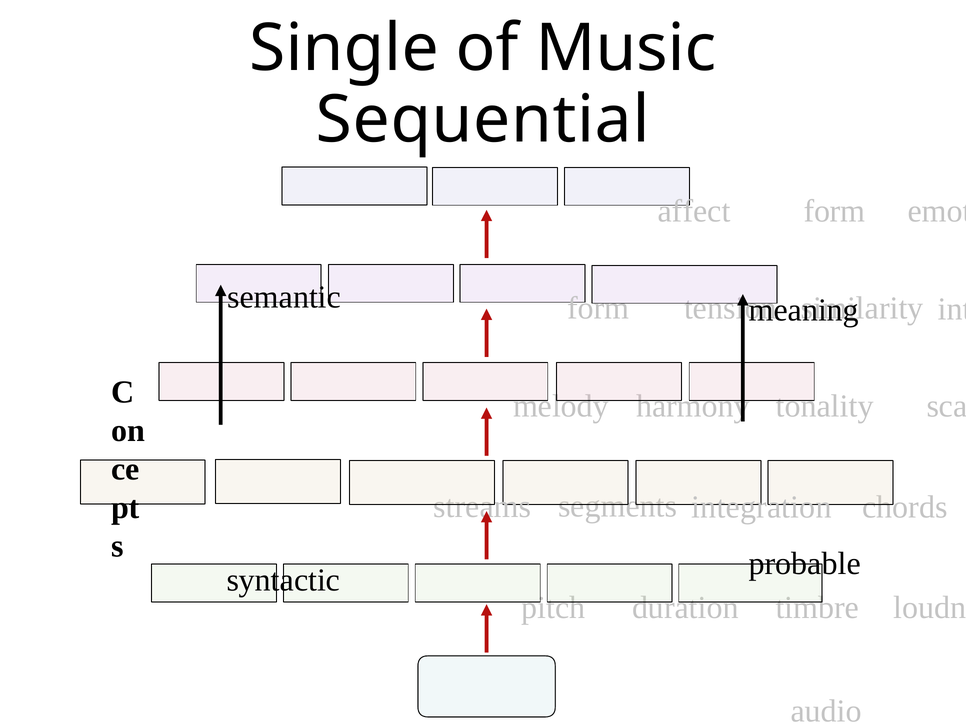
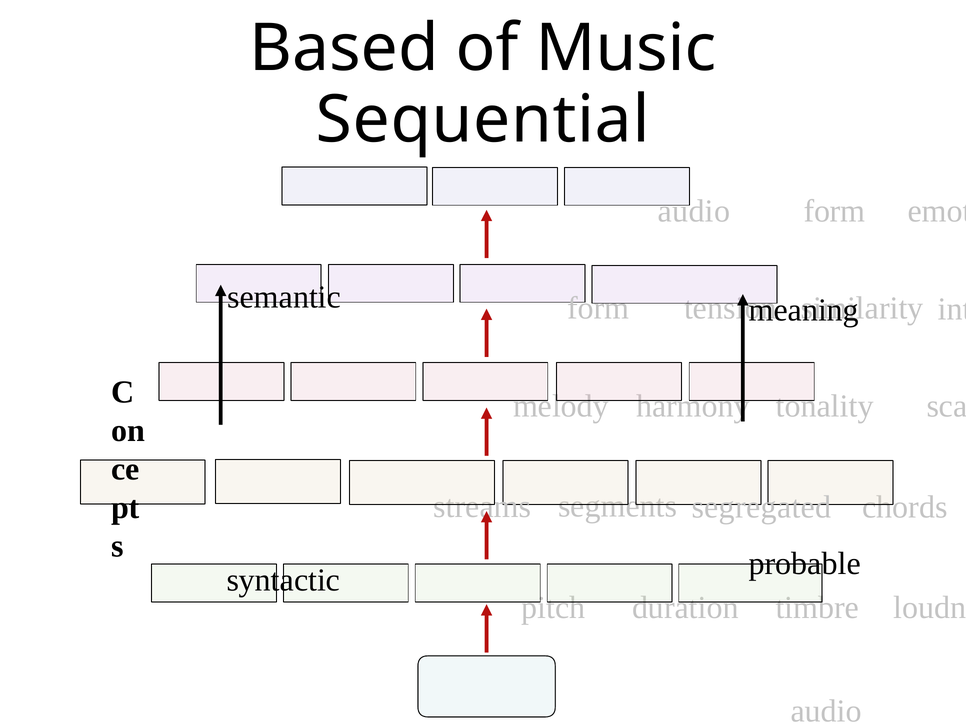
Single: Single -> Based
affect at (694, 211): affect -> audio
integration: integration -> segregated
